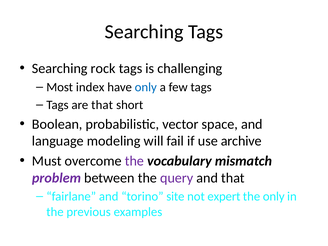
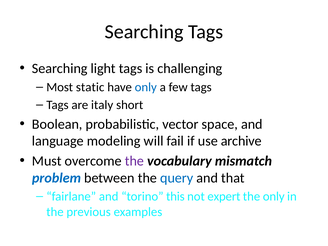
rock: rock -> light
index: index -> static
are that: that -> italy
problem colour: purple -> blue
query colour: purple -> blue
site: site -> this
